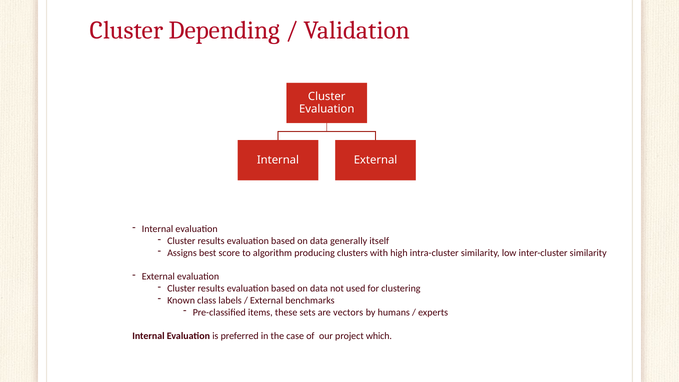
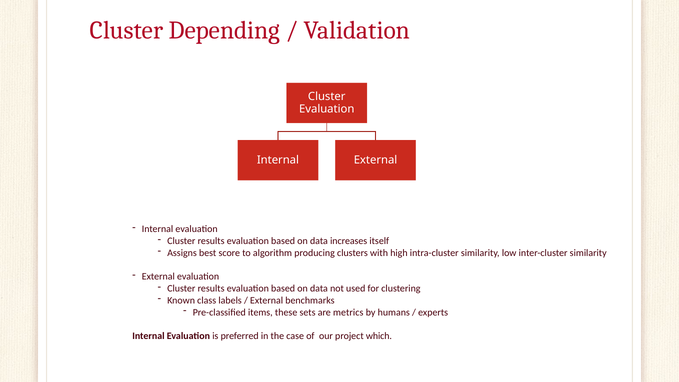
generally: generally -> increases
vectors: vectors -> metrics
